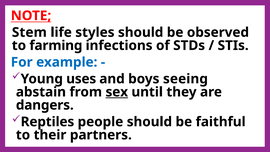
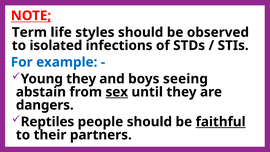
Stem: Stem -> Term
farming: farming -> isolated
Young uses: uses -> they
faithful underline: none -> present
